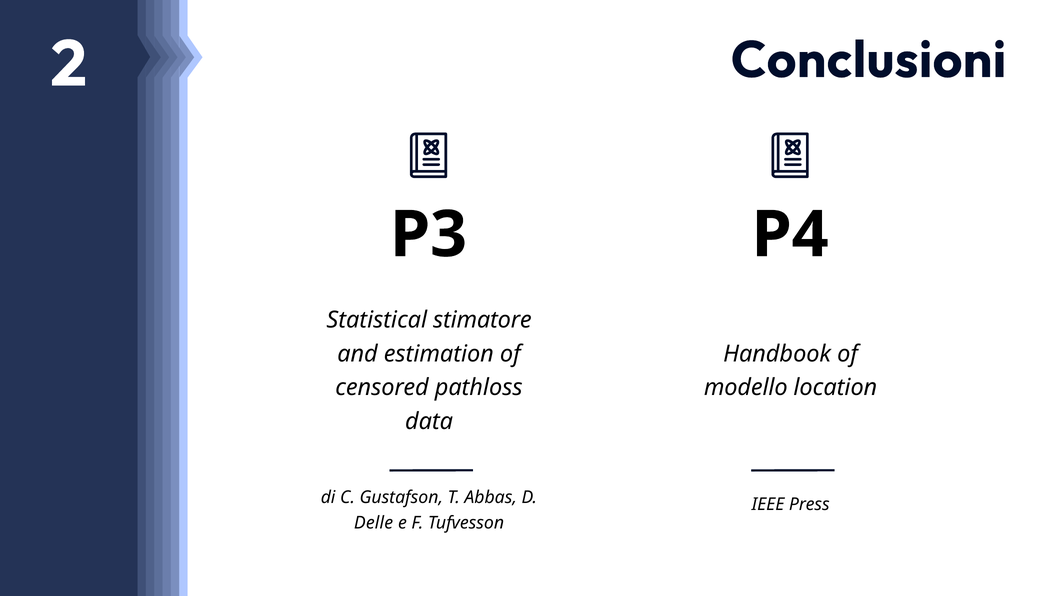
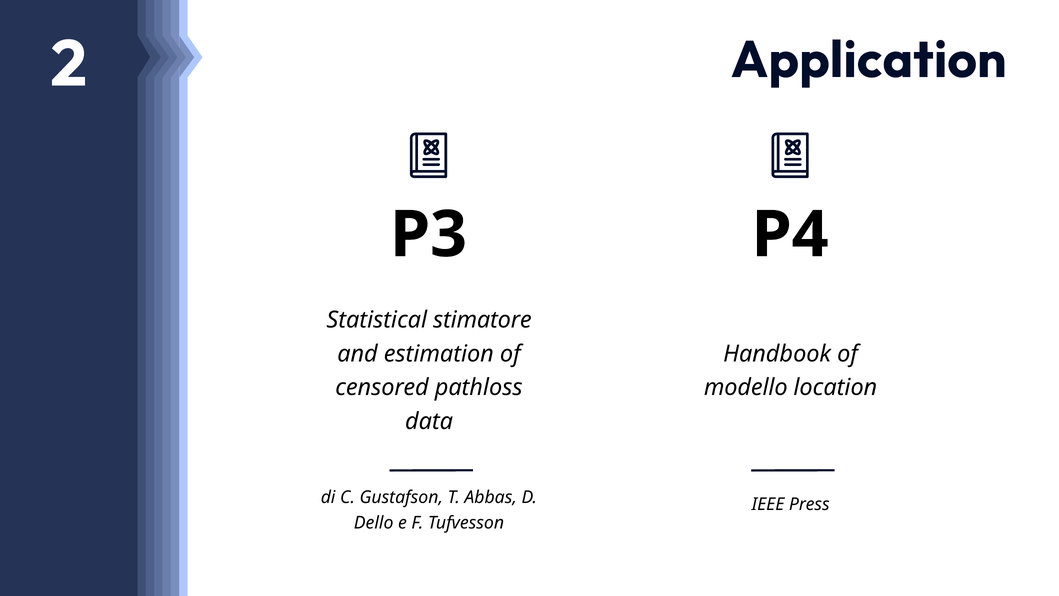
Conclusioni: Conclusioni -> Application
Delle: Delle -> Dello
